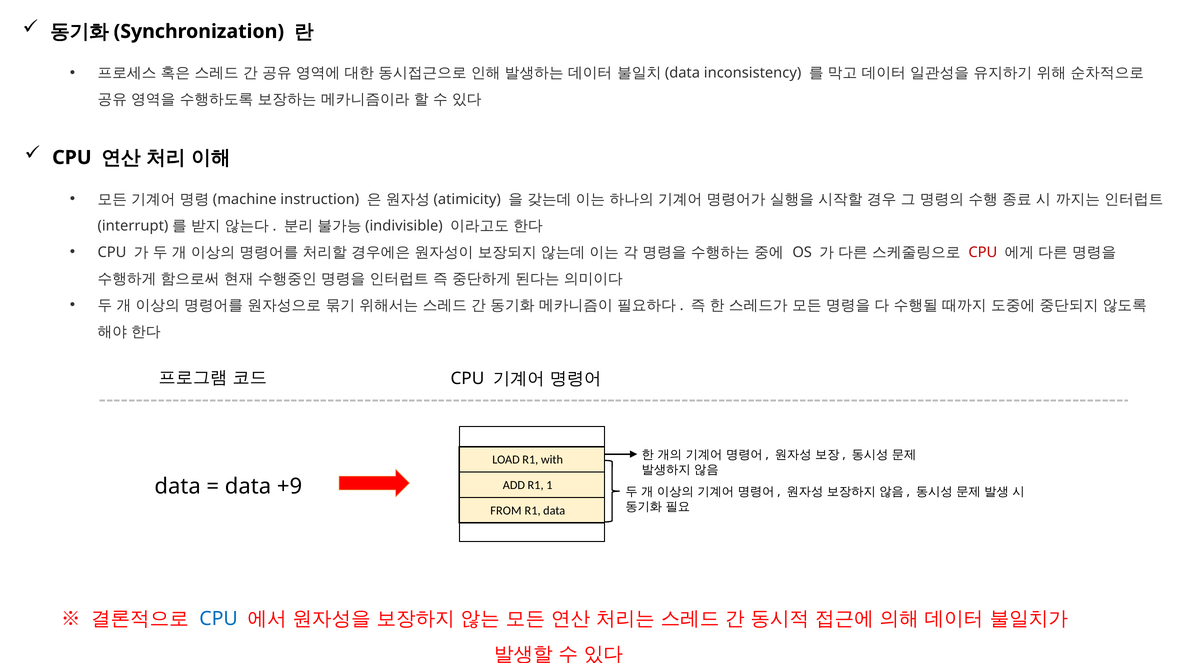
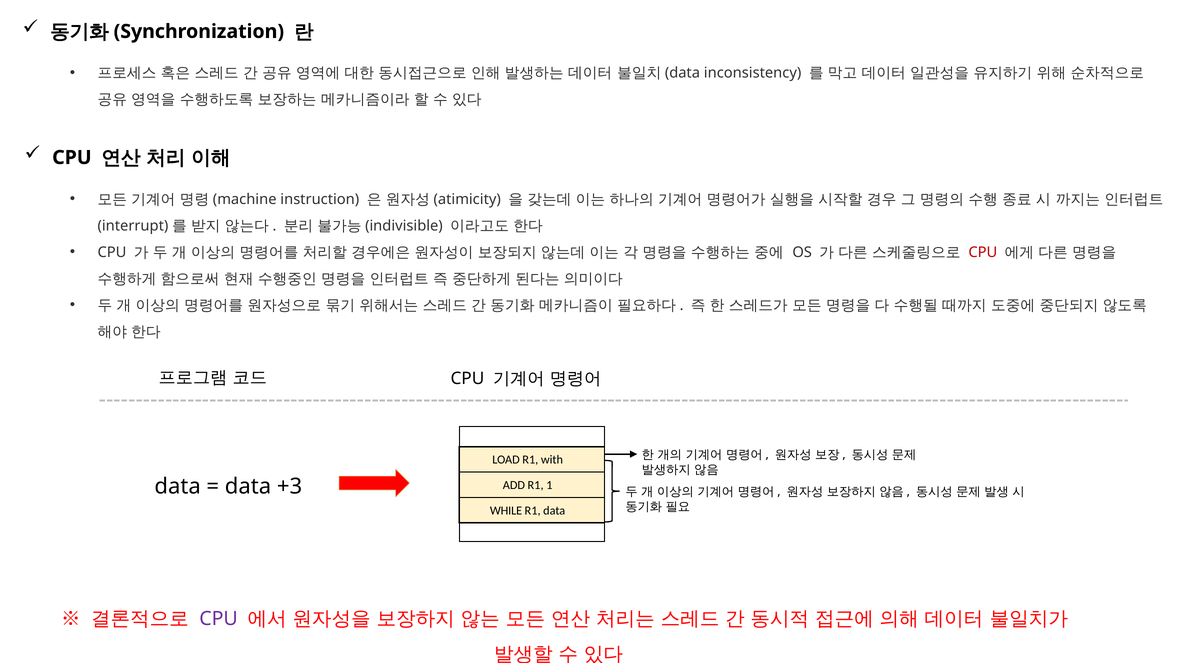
+9: +9 -> +3
FROM: FROM -> WHILE
CPU at (219, 619) colour: blue -> purple
